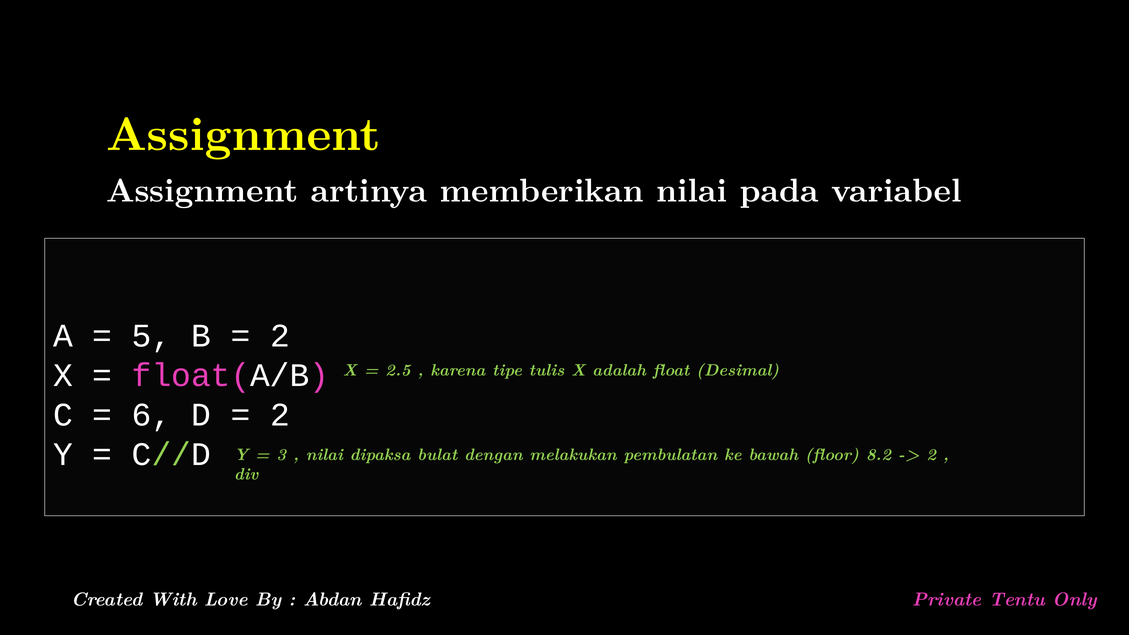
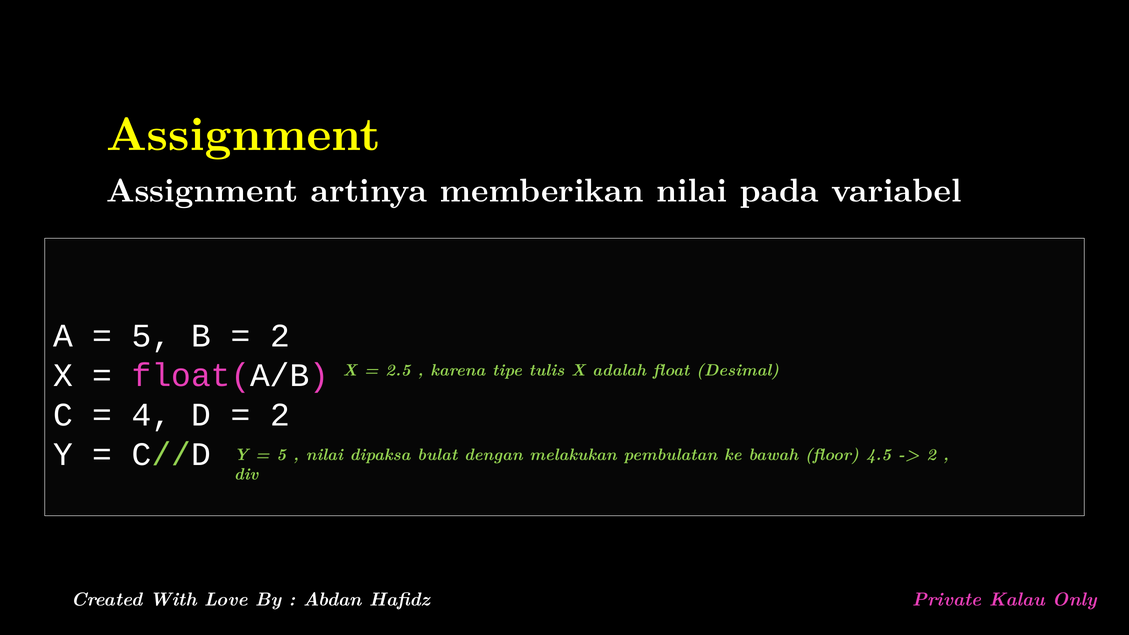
6: 6 -> 4
3 at (281, 455): 3 -> 5
8.2: 8.2 -> 4.5
Tentu: Tentu -> Kalau
